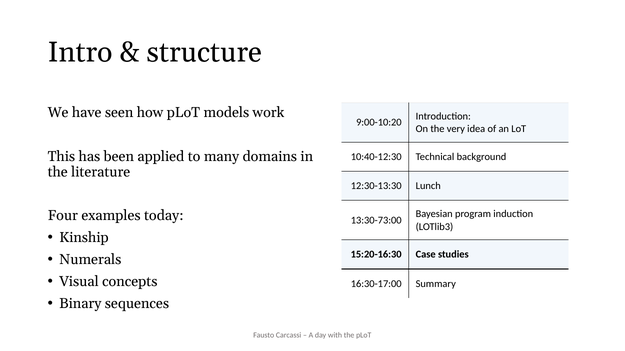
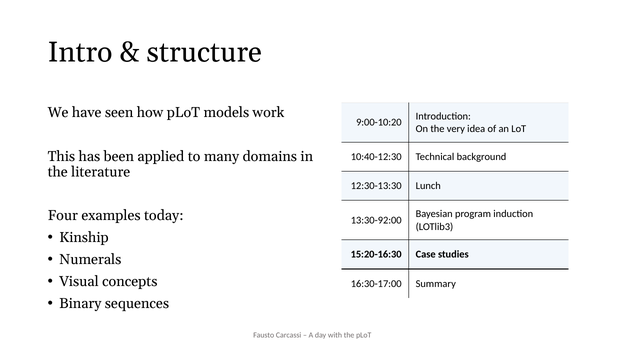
13:30-73:00: 13:30-73:00 -> 13:30-92:00
